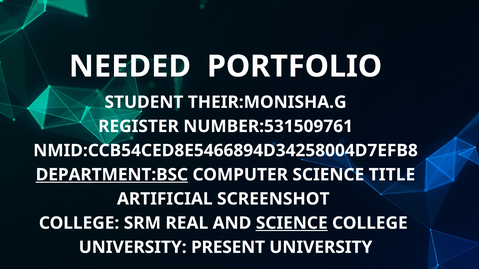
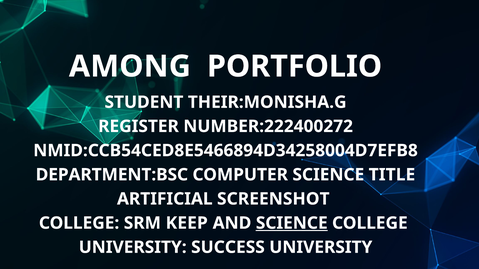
NEEDED: NEEDED -> AMONG
NUMBER:531509761: NUMBER:531509761 -> NUMBER:222400272
DEPARTMENT:BSC underline: present -> none
REAL: REAL -> KEEP
PRESENT: PRESENT -> SUCCESS
